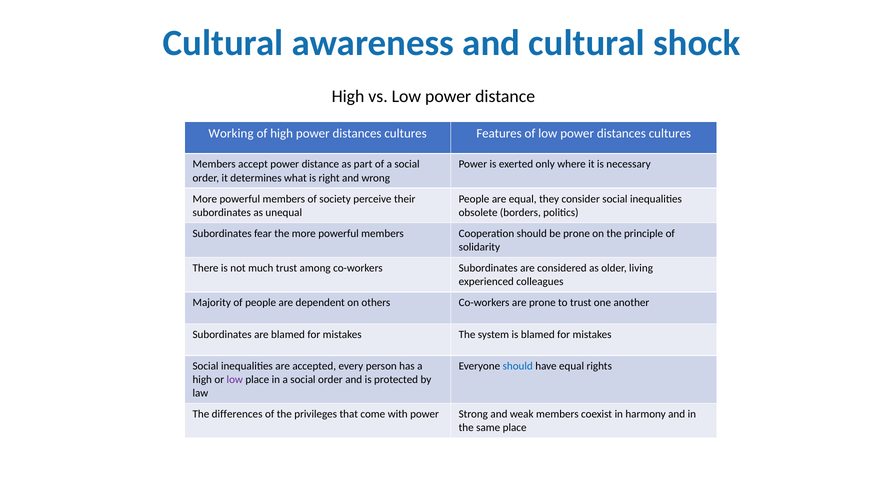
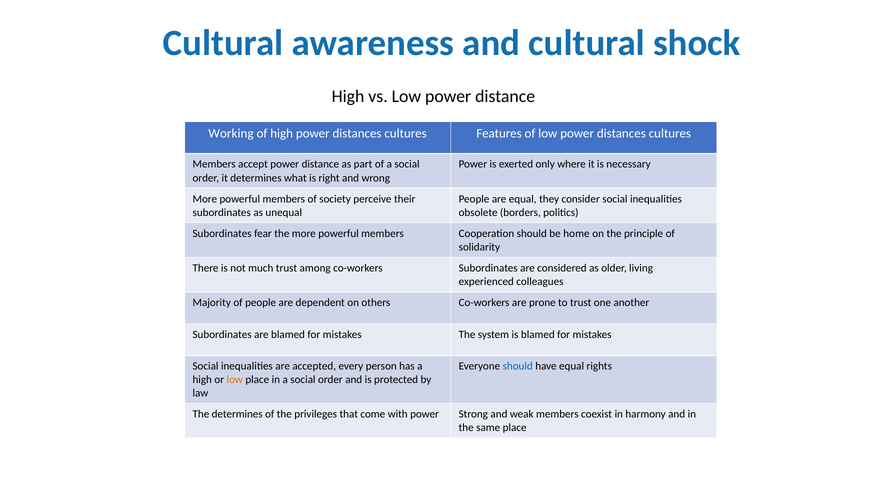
be prone: prone -> home
low at (235, 380) colour: purple -> orange
The differences: differences -> determines
